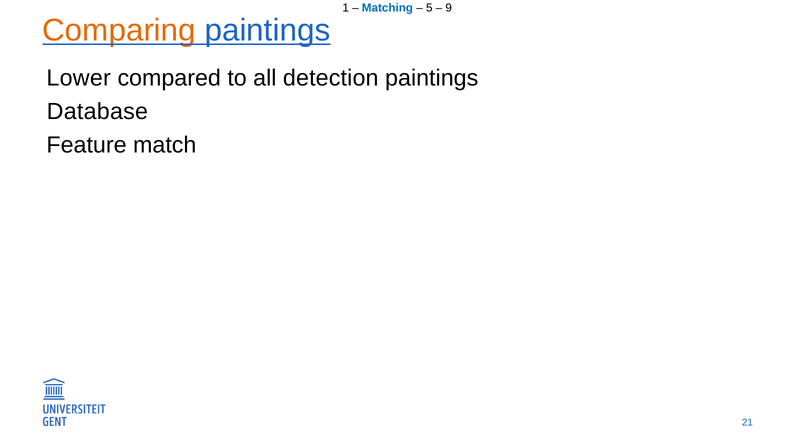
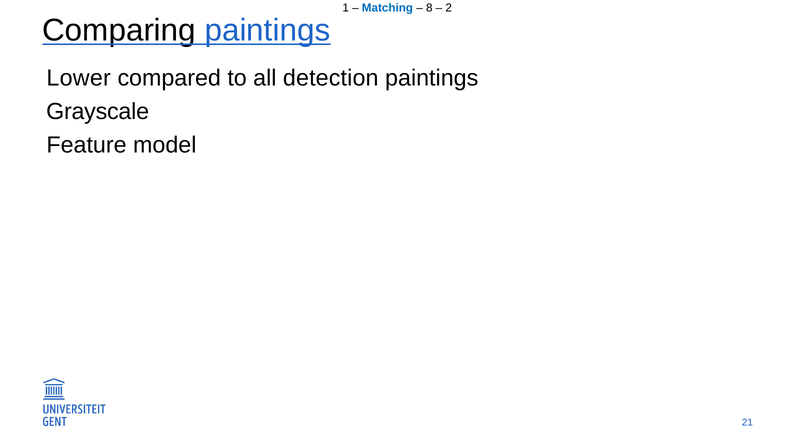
5: 5 -> 8
9: 9 -> 2
Comparing colour: orange -> black
Database: Database -> Grayscale
match: match -> model
